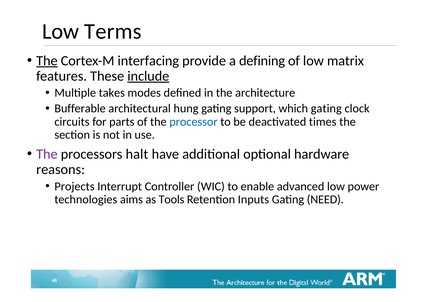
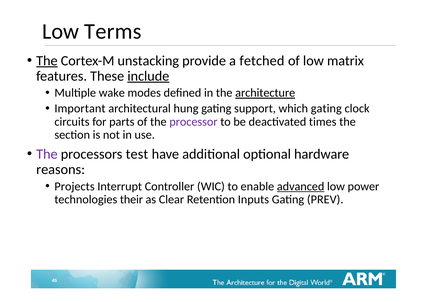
interfacing: interfacing -> unstacking
defining: defining -> fetched
takes: takes -> wake
architecture underline: none -> present
Bufferable: Bufferable -> Important
processor colour: blue -> purple
halt: halt -> test
advanced underline: none -> present
aims: aims -> their
Tools: Tools -> Clear
NEED: NEED -> PREV
